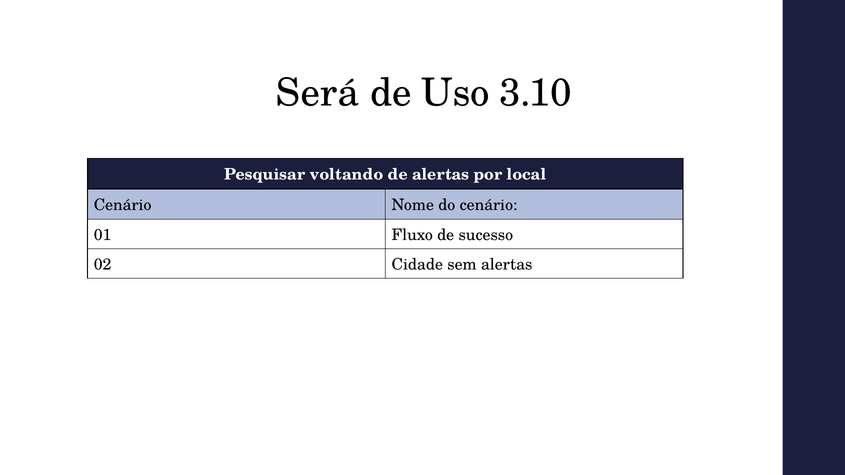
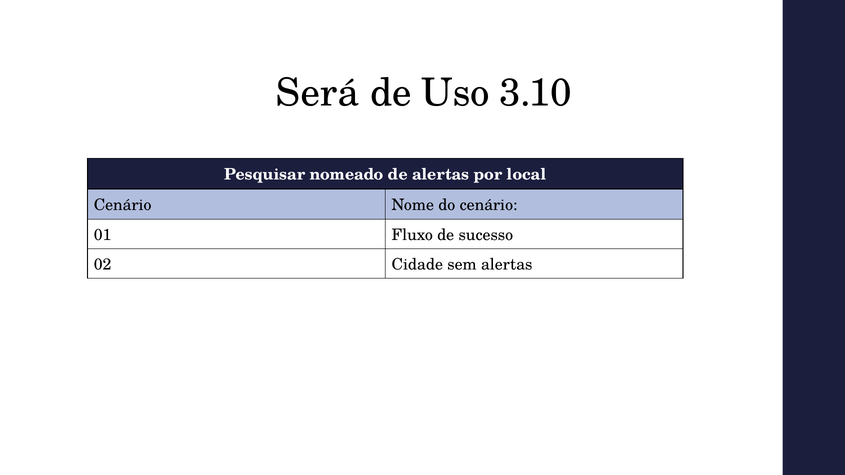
voltando: voltando -> nomeado
